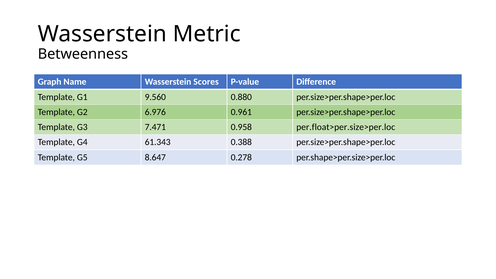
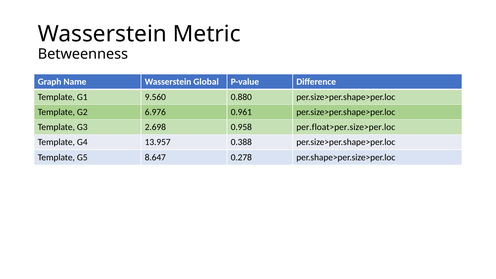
Scores: Scores -> Global
7.471: 7.471 -> 2.698
61.343: 61.343 -> 13.957
